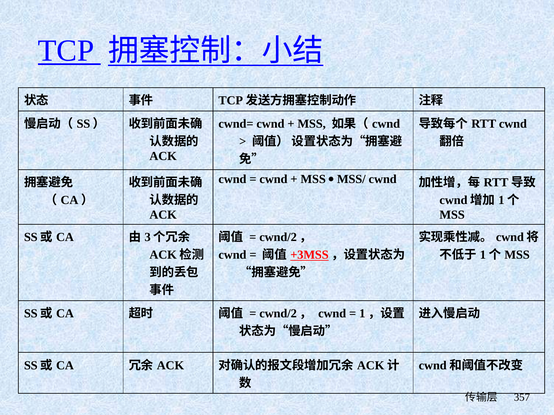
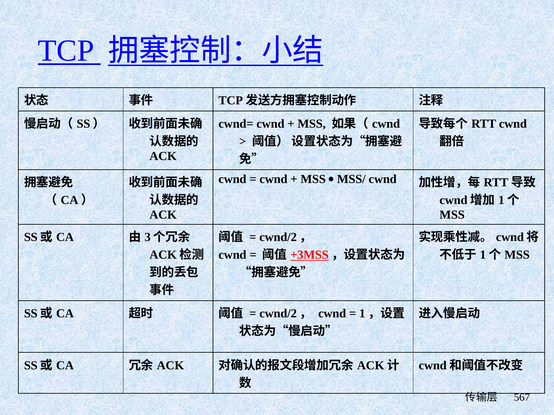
357: 357 -> 567
